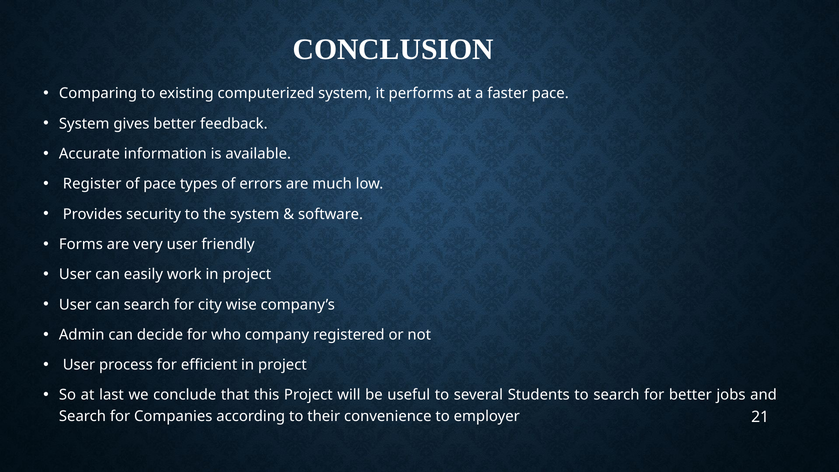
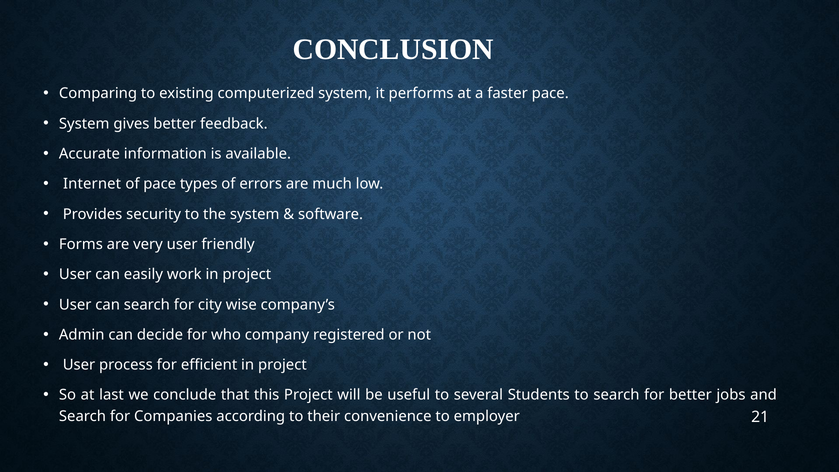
Register: Register -> Internet
